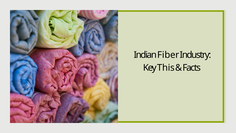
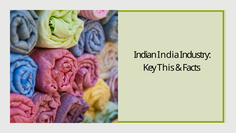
Fiber: Fiber -> India
